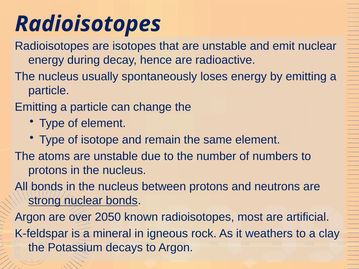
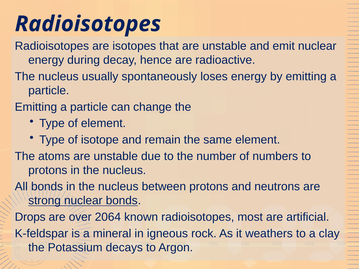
Argon at (30, 217): Argon -> Drops
2050: 2050 -> 2064
